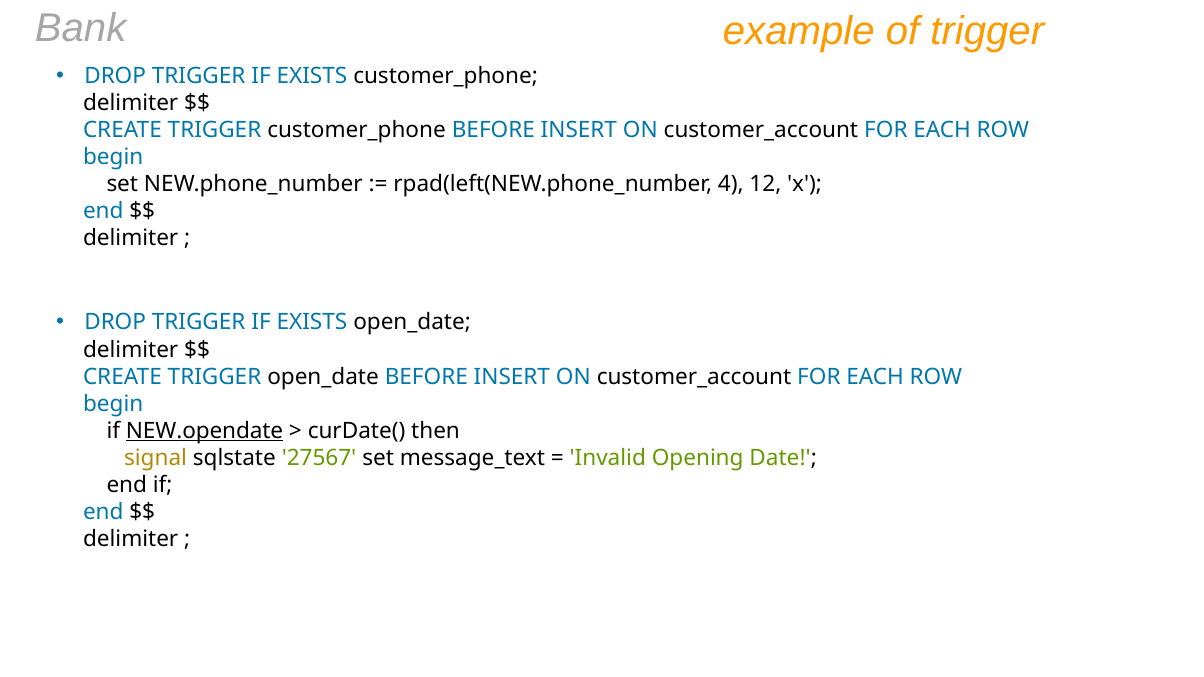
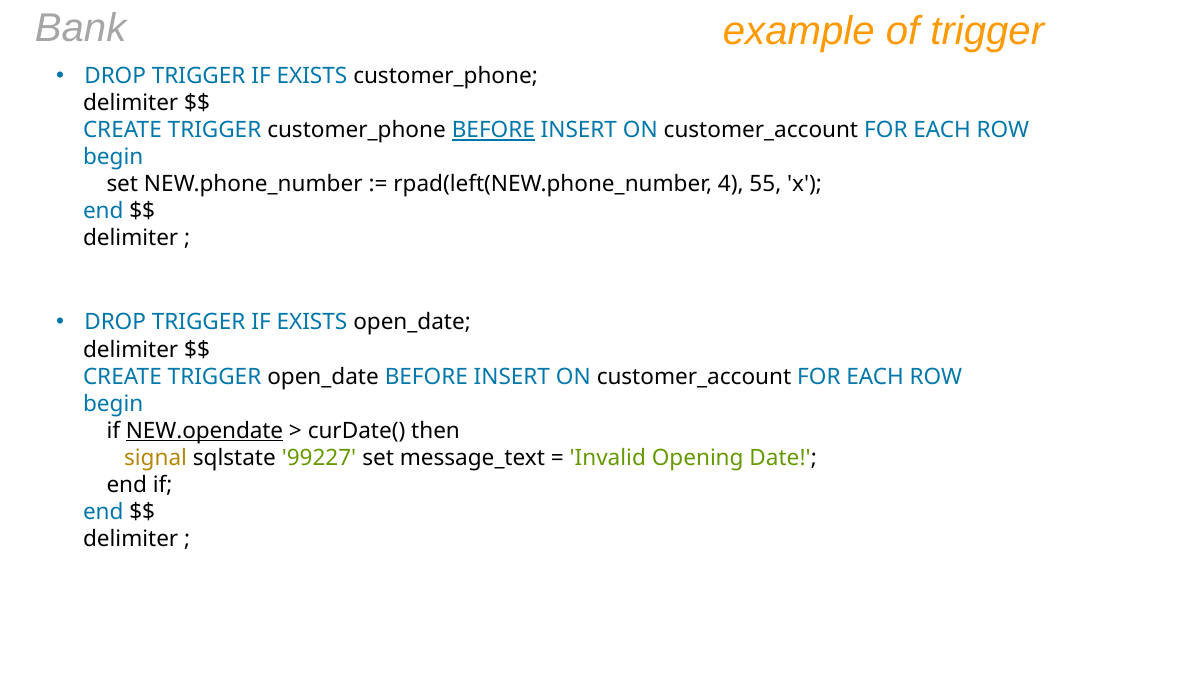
BEFORE at (493, 130) underline: none -> present
12: 12 -> 55
27567: 27567 -> 99227
